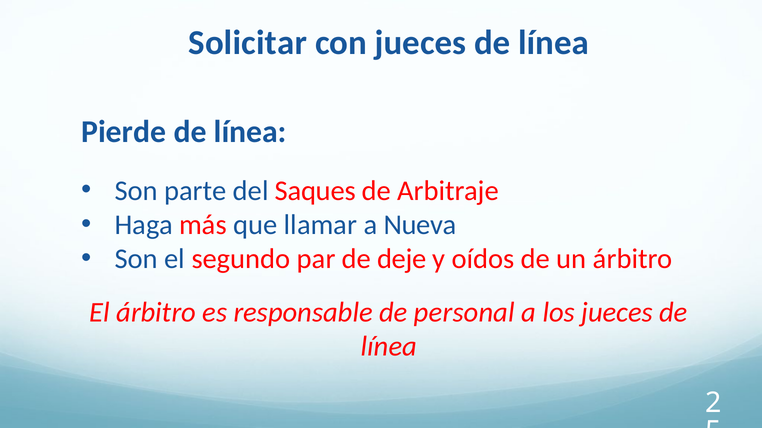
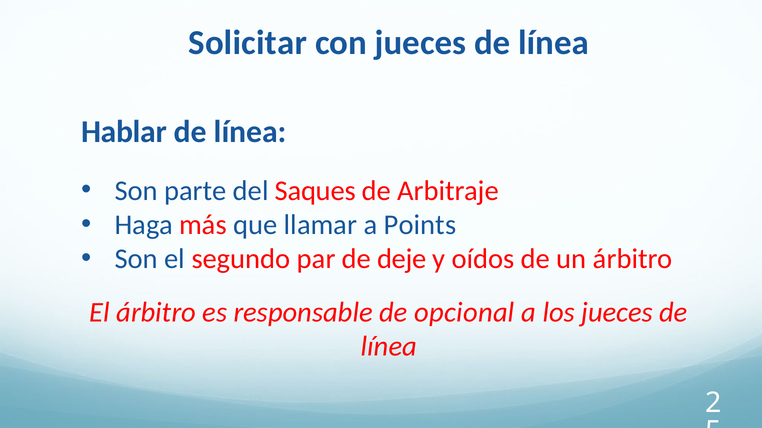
Pierde: Pierde -> Hablar
Nueva: Nueva -> Points
personal: personal -> opcional
